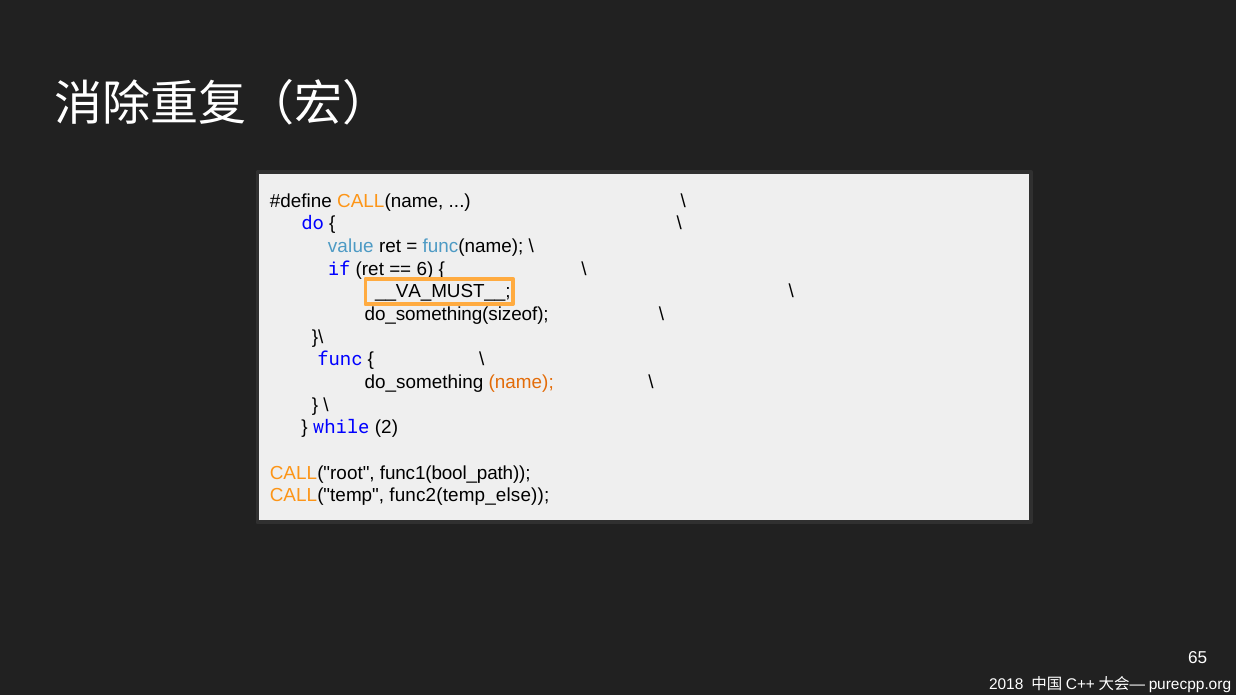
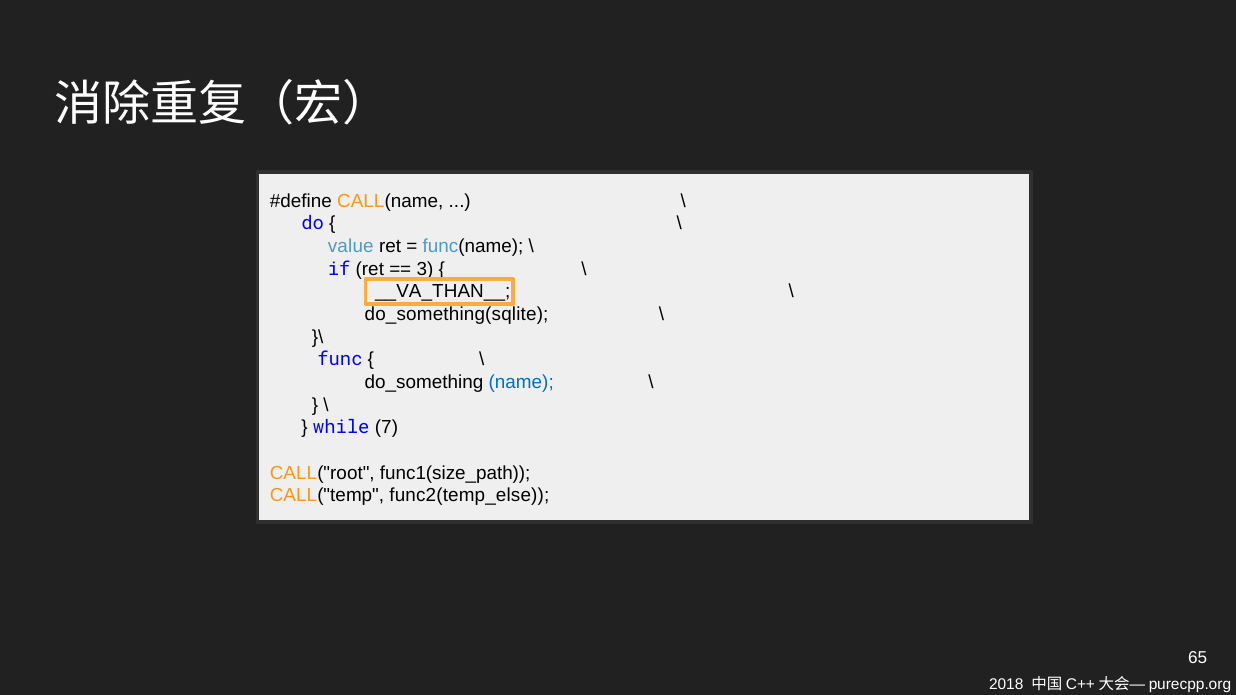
6: 6 -> 3
__VA_MUST__: __VA_MUST__ -> __VA_THAN__
do_something(sizeof: do_something(sizeof -> do_something(sqlite
name colour: orange -> blue
2: 2 -> 7
func1(bool_path: func1(bool_path -> func1(size_path
